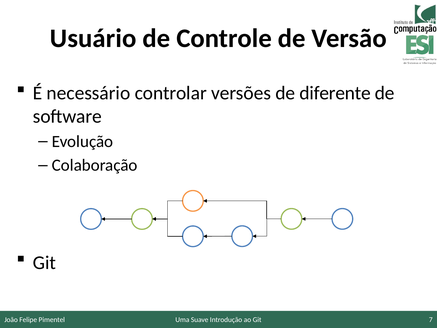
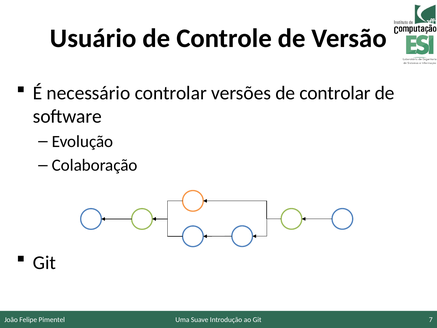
de diferente: diferente -> controlar
